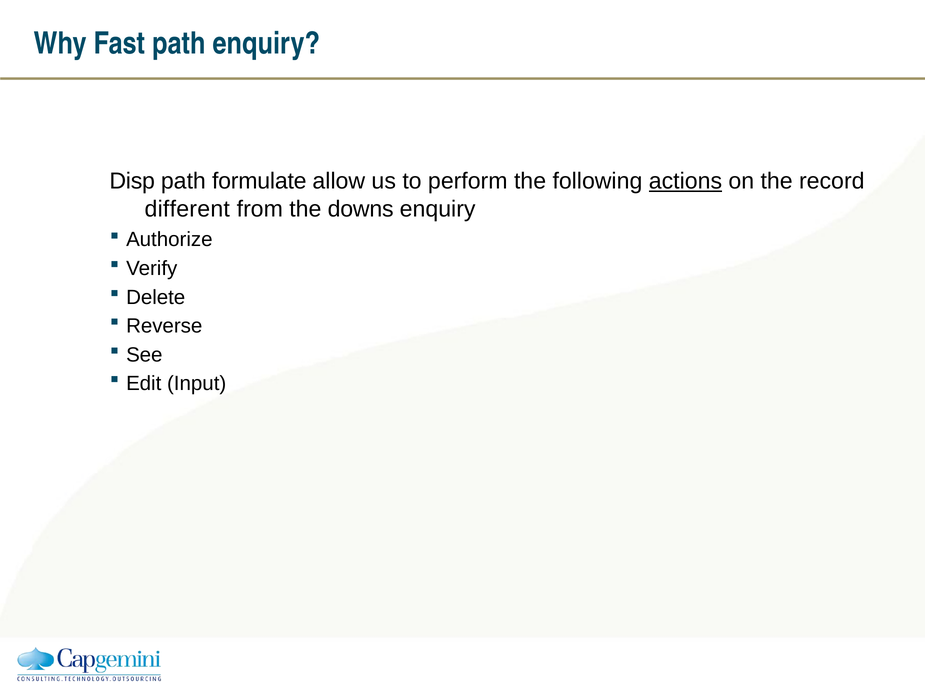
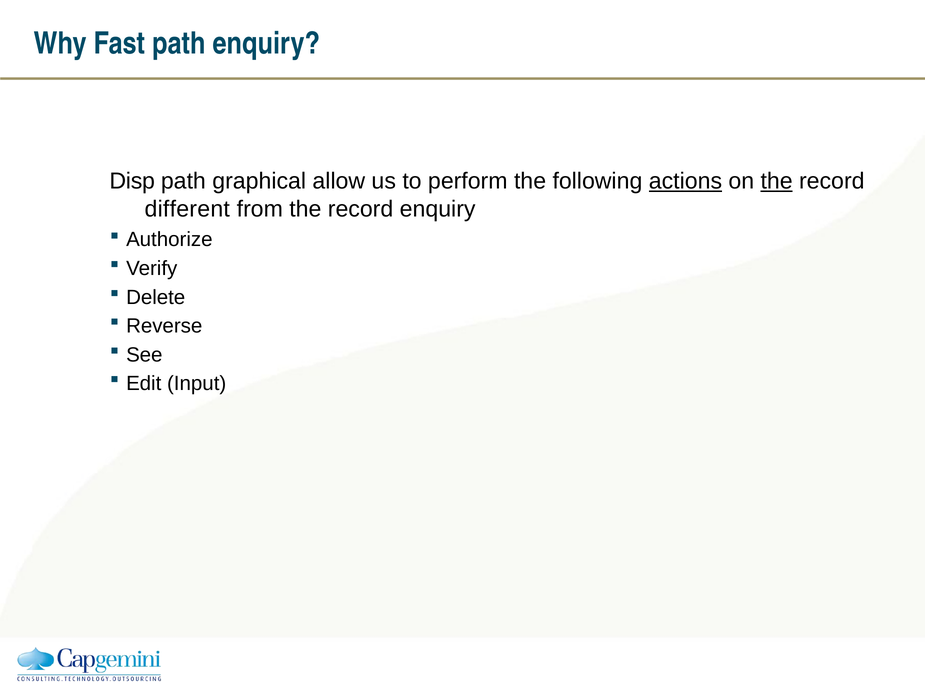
formulate: formulate -> graphical
the at (777, 181) underline: none -> present
from the downs: downs -> record
